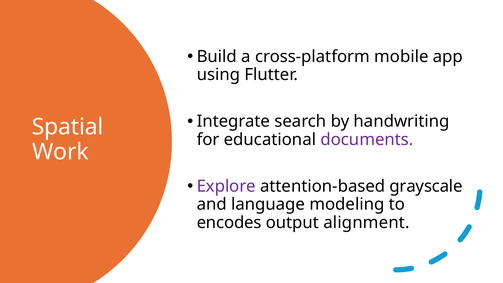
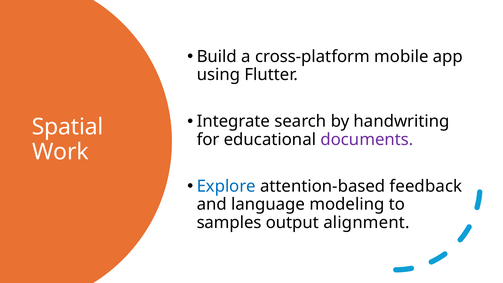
Explore colour: purple -> blue
grayscale: grayscale -> feedback
encodes: encodes -> samples
